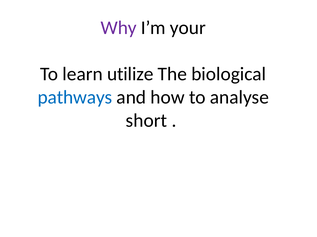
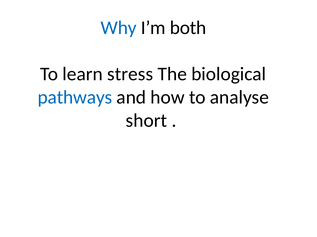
Why colour: purple -> blue
your: your -> both
utilize: utilize -> stress
